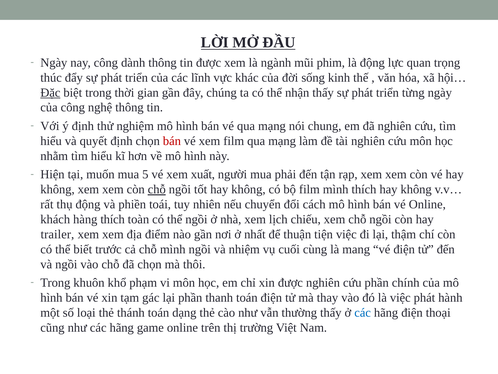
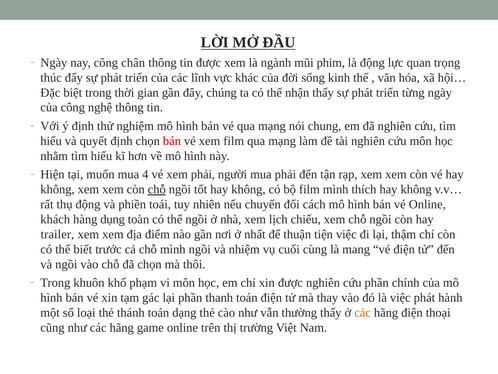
dành: dành -> chân
Đặc underline: present -> none
5: 5 -> 4
xem xuất: xuất -> phải
hàng thích: thích -> dụng
các at (363, 312) colour: blue -> orange
